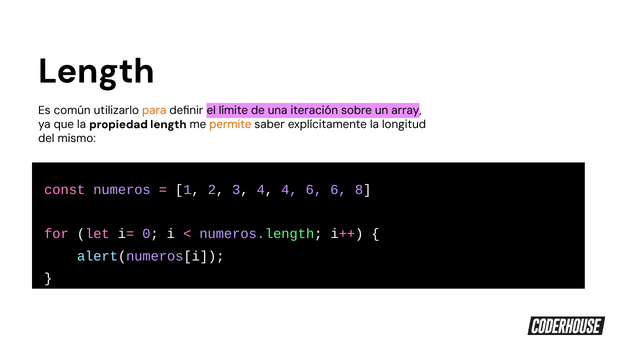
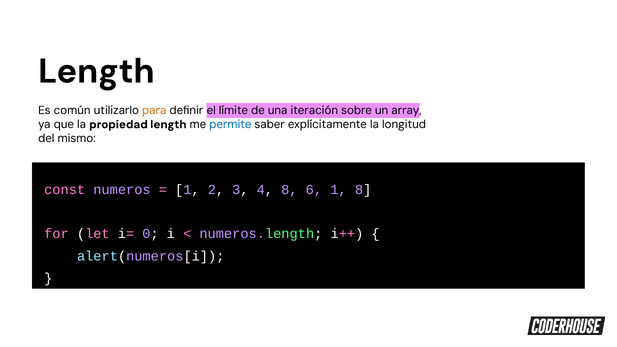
permite colour: orange -> blue
4 4: 4 -> 8
6 6: 6 -> 1
